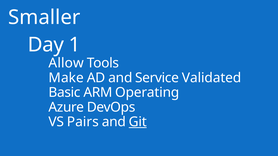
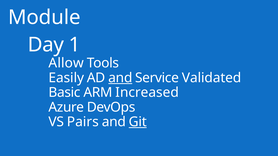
Smaller: Smaller -> Module
Make: Make -> Easily
and at (120, 78) underline: none -> present
Operating: Operating -> Increased
